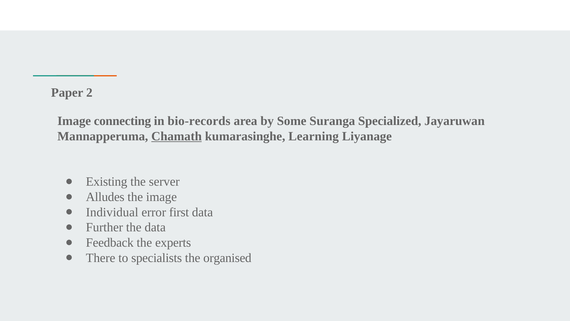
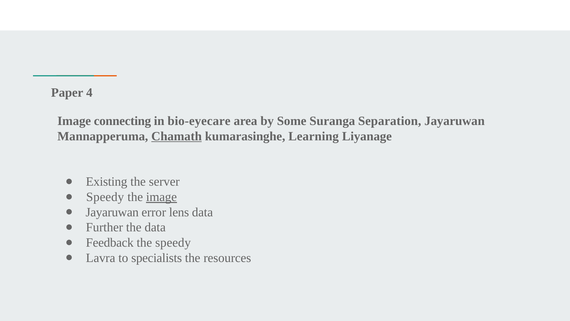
2: 2 -> 4
bio-records: bio-records -> bio-eyecare
Specialized: Specialized -> Separation
Alludes at (105, 197): Alludes -> Speedy
image at (161, 197) underline: none -> present
Individual at (112, 212): Individual -> Jayaruwan
first: first -> lens
the experts: experts -> speedy
There: There -> Lavra
organised: organised -> resources
